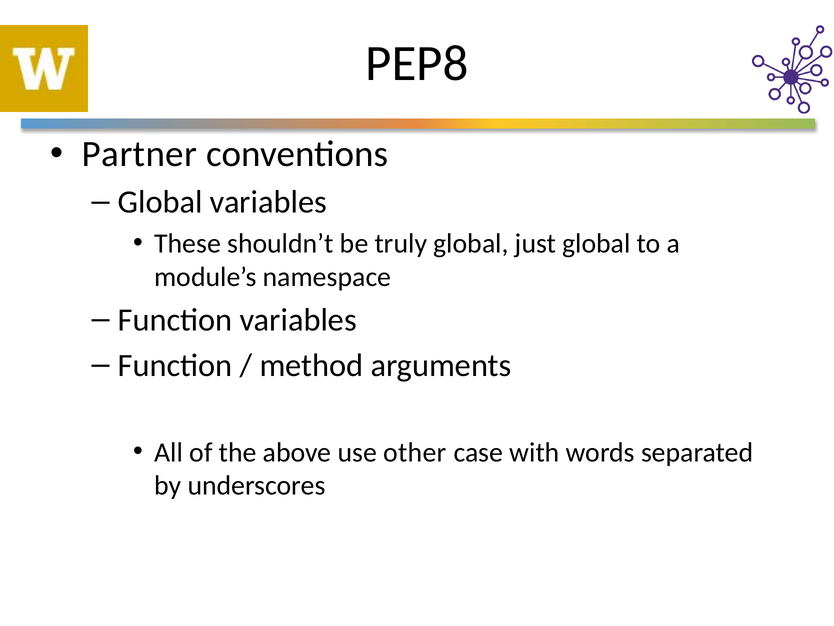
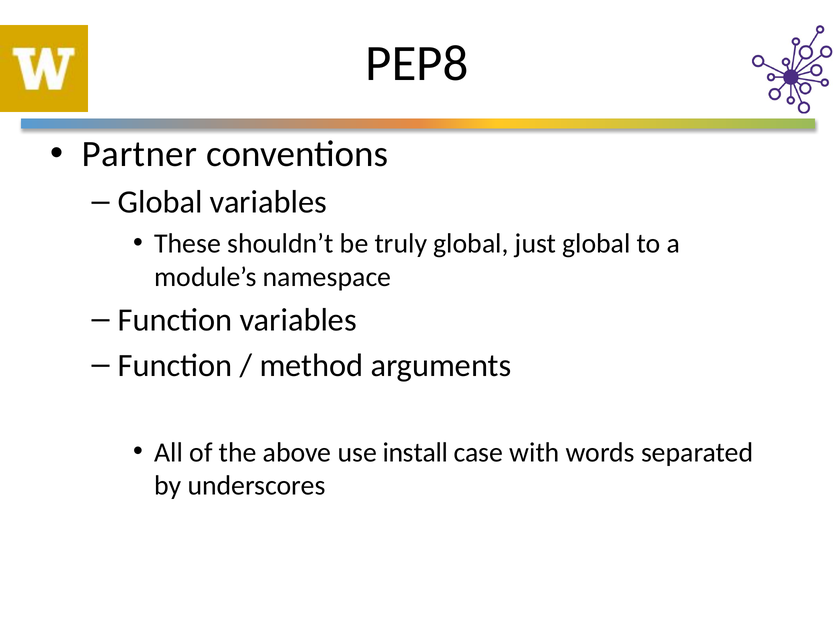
other: other -> install
